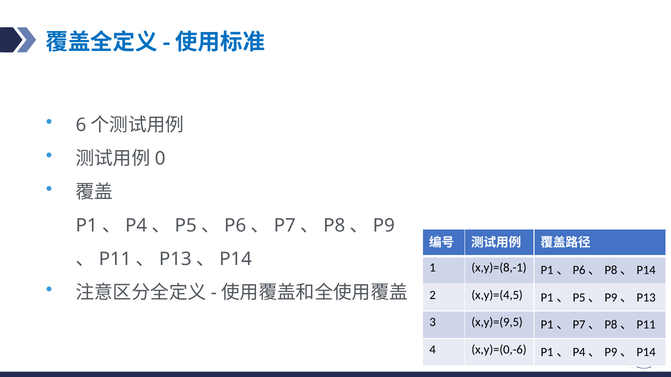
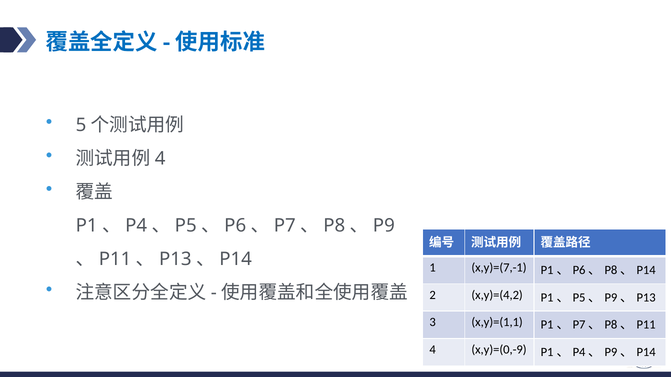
6: 6 -> 5
0 at (160, 159): 0 -> 4
x,y)=(8,-1: x,y)=(8,-1 -> x,y)=(7,-1
x,y)=(4,5: x,y)=(4,5 -> x,y)=(4,2
x,y)=(9,5: x,y)=(9,5 -> x,y)=(1,1
x,y)=(0,-6: x,y)=(0,-6 -> x,y)=(0,-9
